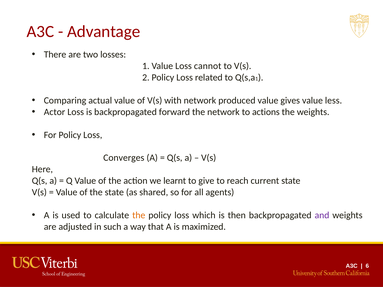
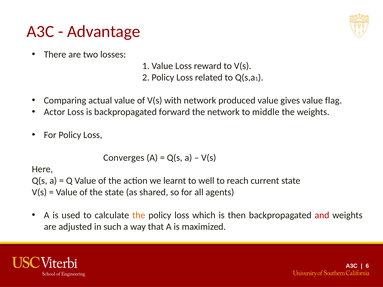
cannot: cannot -> reward
less: less -> flag
actions: actions -> middle
give: give -> well
and colour: purple -> red
